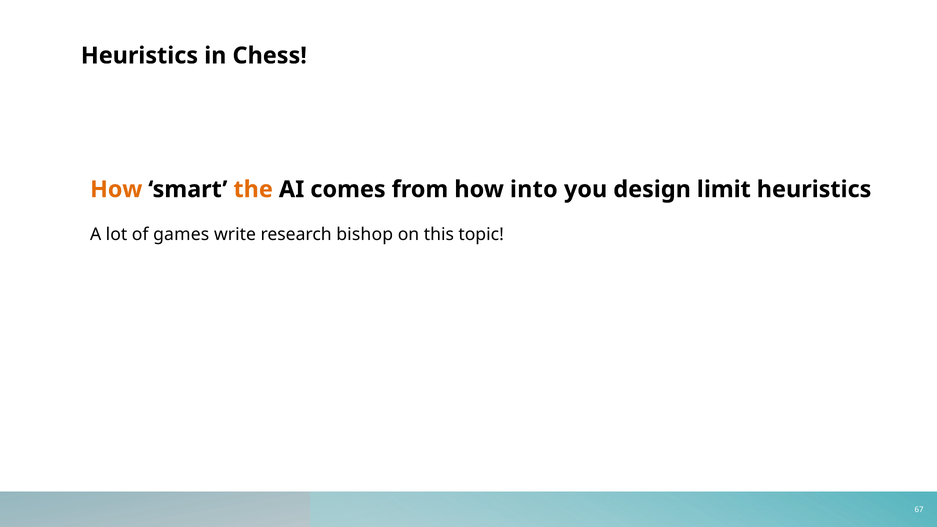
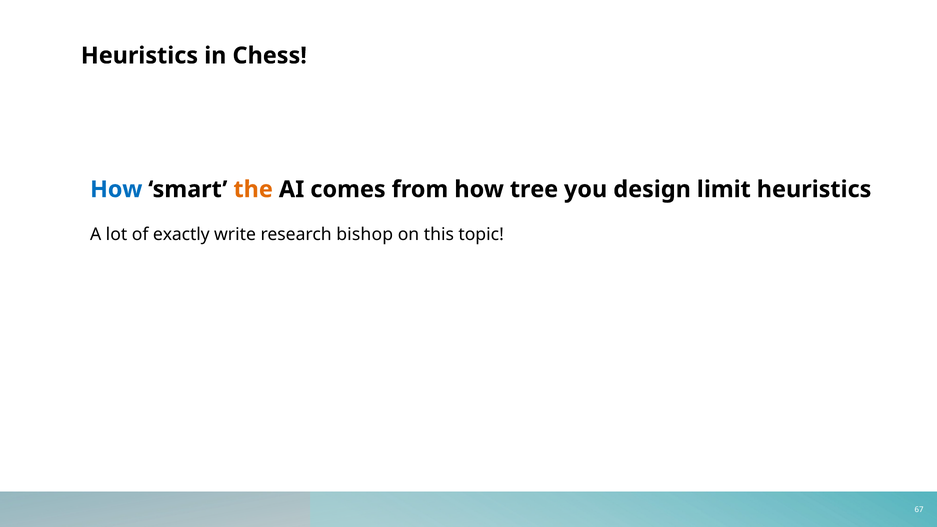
How at (116, 189) colour: orange -> blue
into: into -> tree
games: games -> exactly
